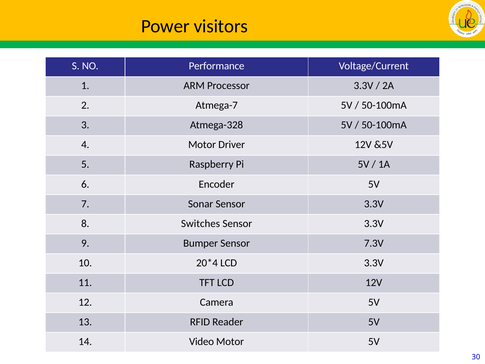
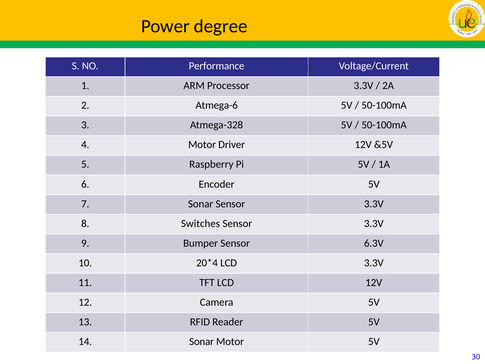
visitors: visitors -> degree
Atmega-7: Atmega-7 -> Atmega-6
7.3V: 7.3V -> 6.3V
14 Video: Video -> Sonar
